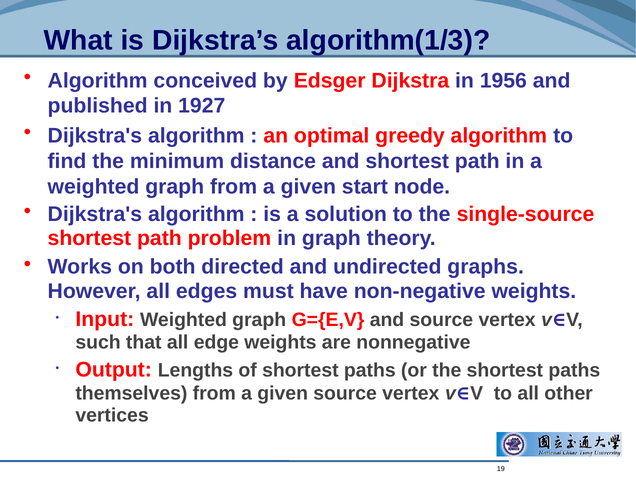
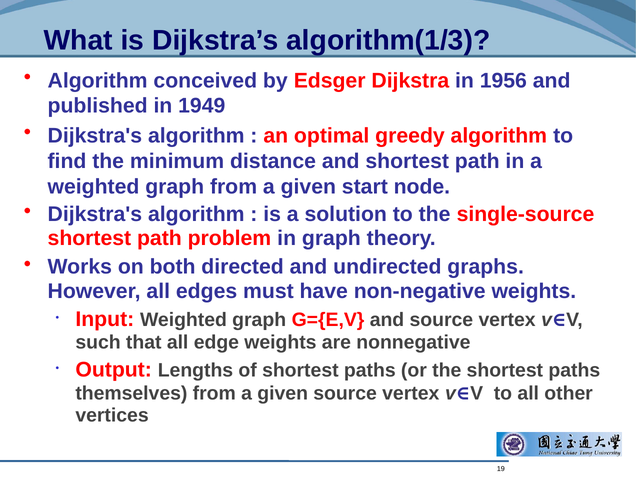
1927: 1927 -> 1949
